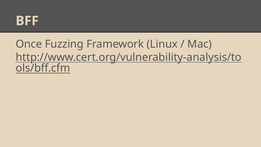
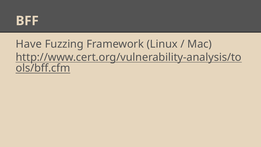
Once: Once -> Have
